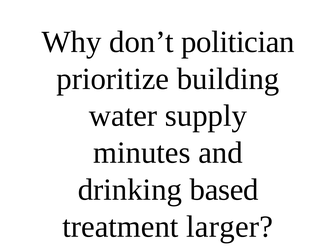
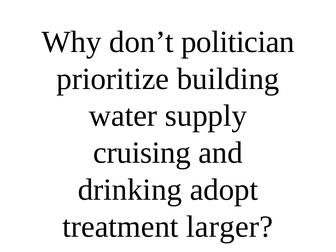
minutes: minutes -> cruising
based: based -> adopt
